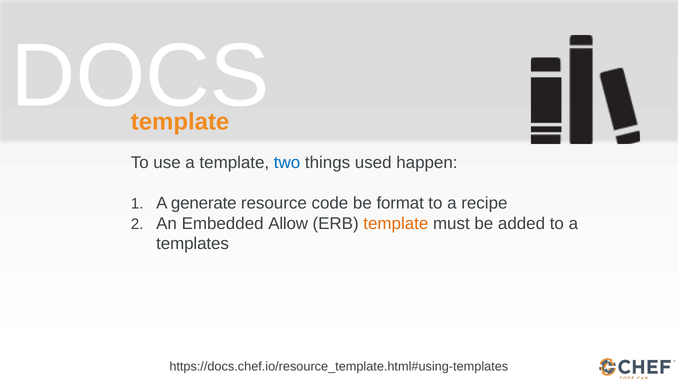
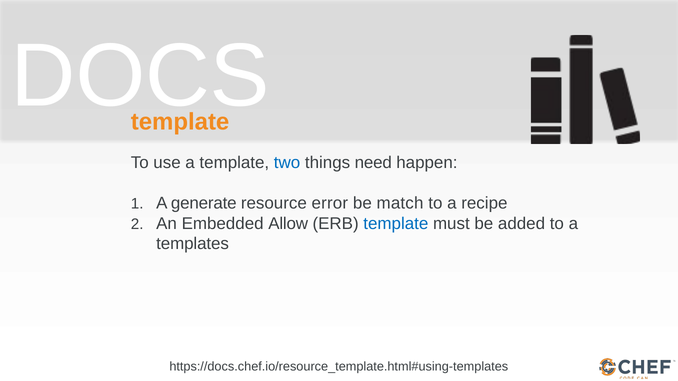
used: used -> need
code: code -> error
format: format -> match
template at (396, 224) colour: orange -> blue
